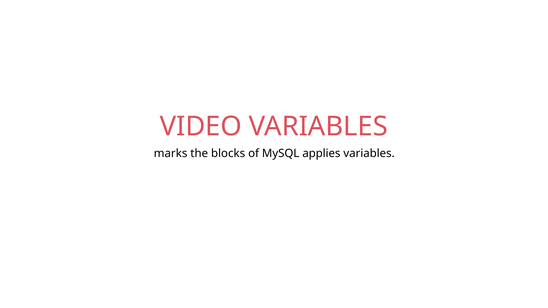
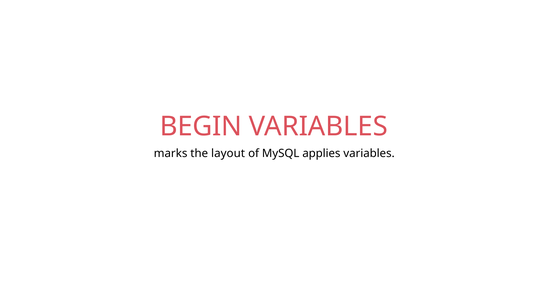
VIDEO: VIDEO -> BEGIN
blocks: blocks -> layout
